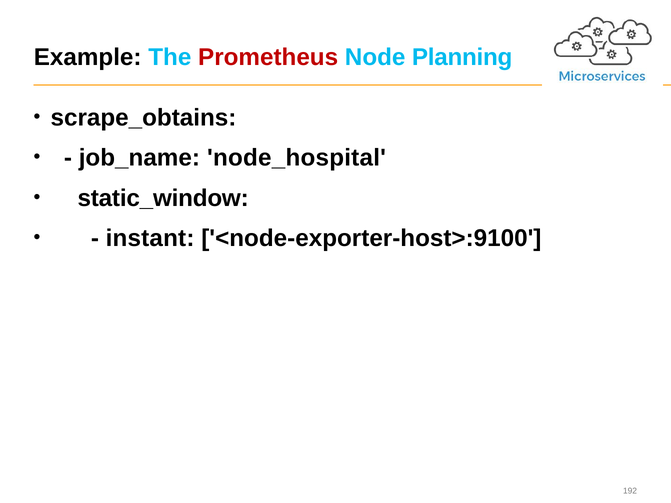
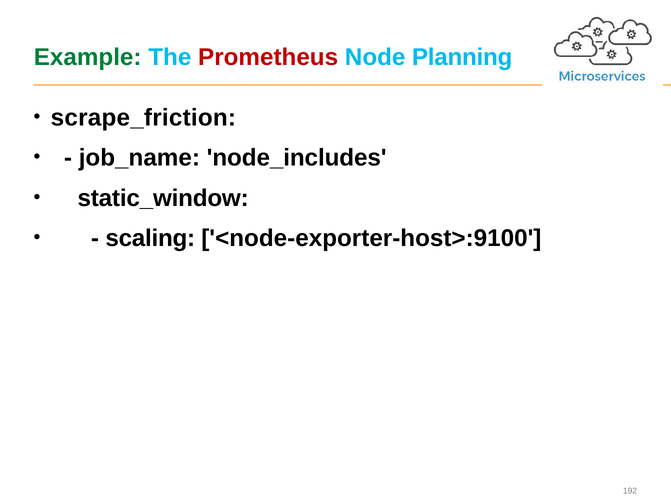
Example colour: black -> green
scrape_obtains: scrape_obtains -> scrape_friction
node_hospital: node_hospital -> node_includes
instant: instant -> scaling
